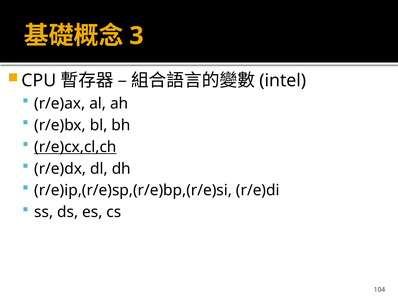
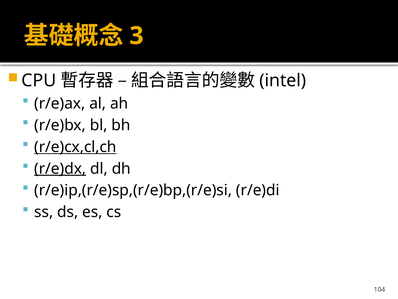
r/e)dx underline: none -> present
